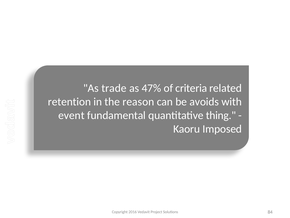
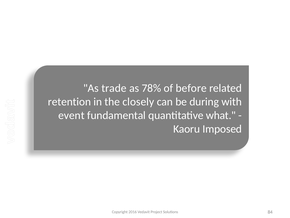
47%: 47% -> 78%
criteria: criteria -> before
reason: reason -> closely
avoids: avoids -> during
thing: thing -> what
